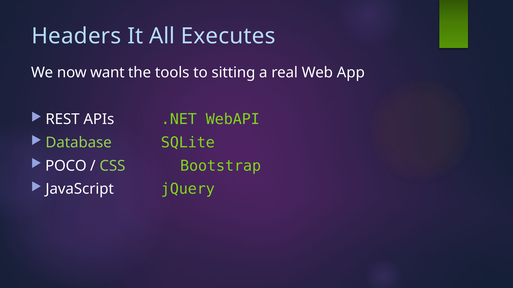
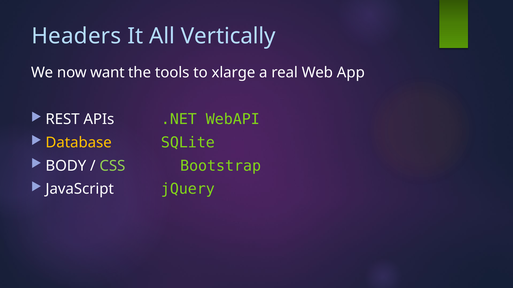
Executes: Executes -> Vertically
sitting: sitting -> xlarge
Database colour: light green -> yellow
POCO: POCO -> BODY
